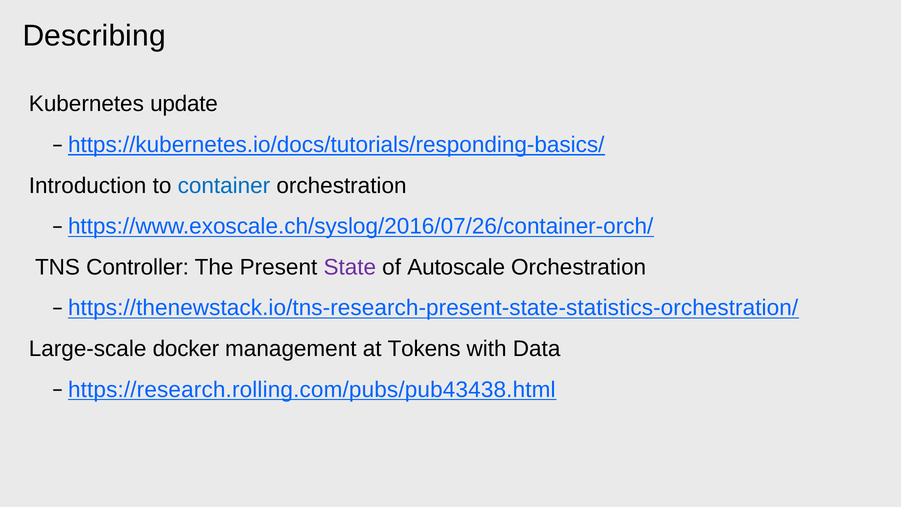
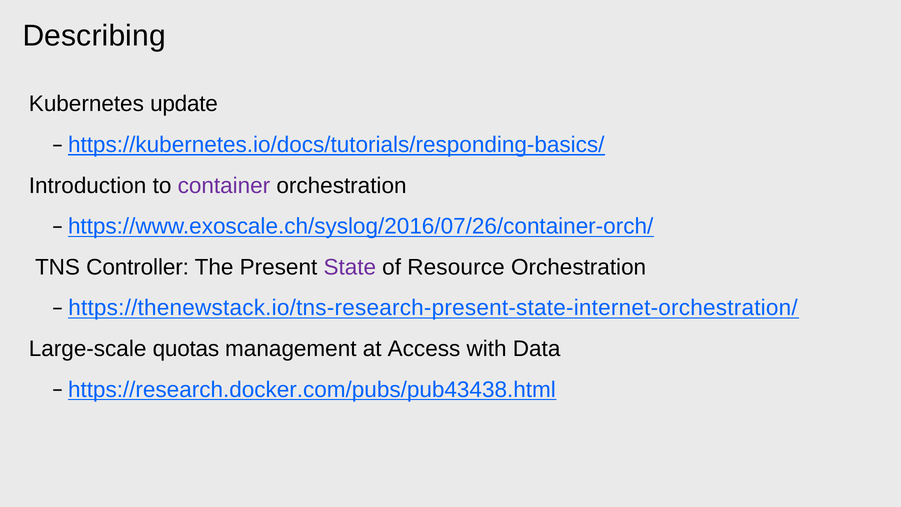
container colour: blue -> purple
Autoscale: Autoscale -> Resource
https://thenewstack.io/tns-research-present-state-statistics-orchestration/: https://thenewstack.io/tns-research-present-state-statistics-orchestration/ -> https://thenewstack.io/tns-research-present-state-internet-orchestration/
docker: docker -> quotas
Tokens: Tokens -> Access
https://research.rolling.com/pubs/pub43438.html: https://research.rolling.com/pubs/pub43438.html -> https://research.docker.com/pubs/pub43438.html
